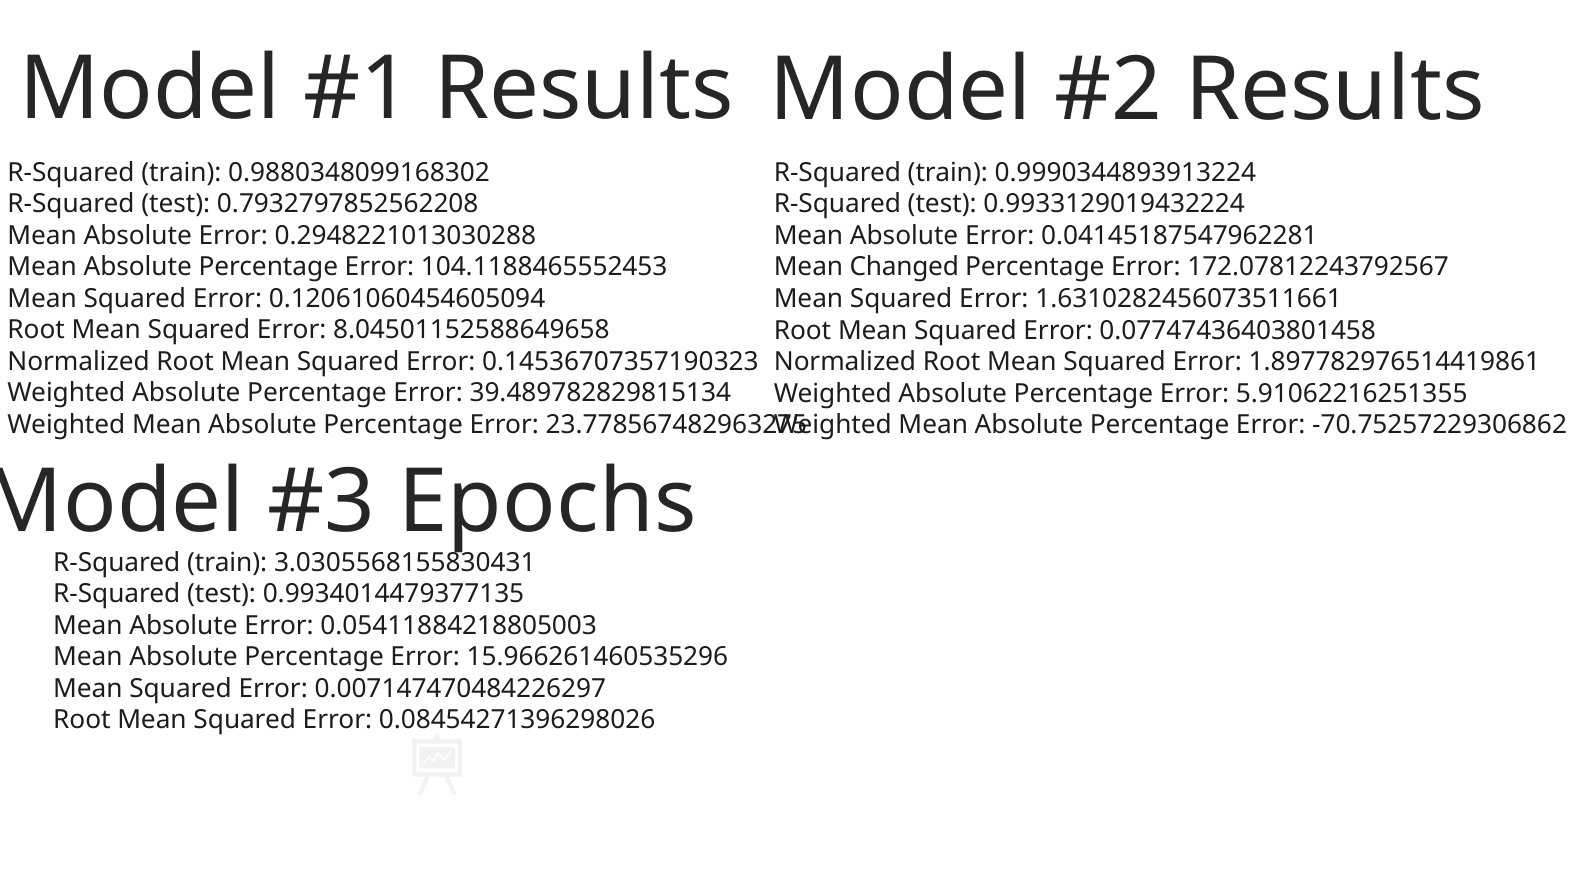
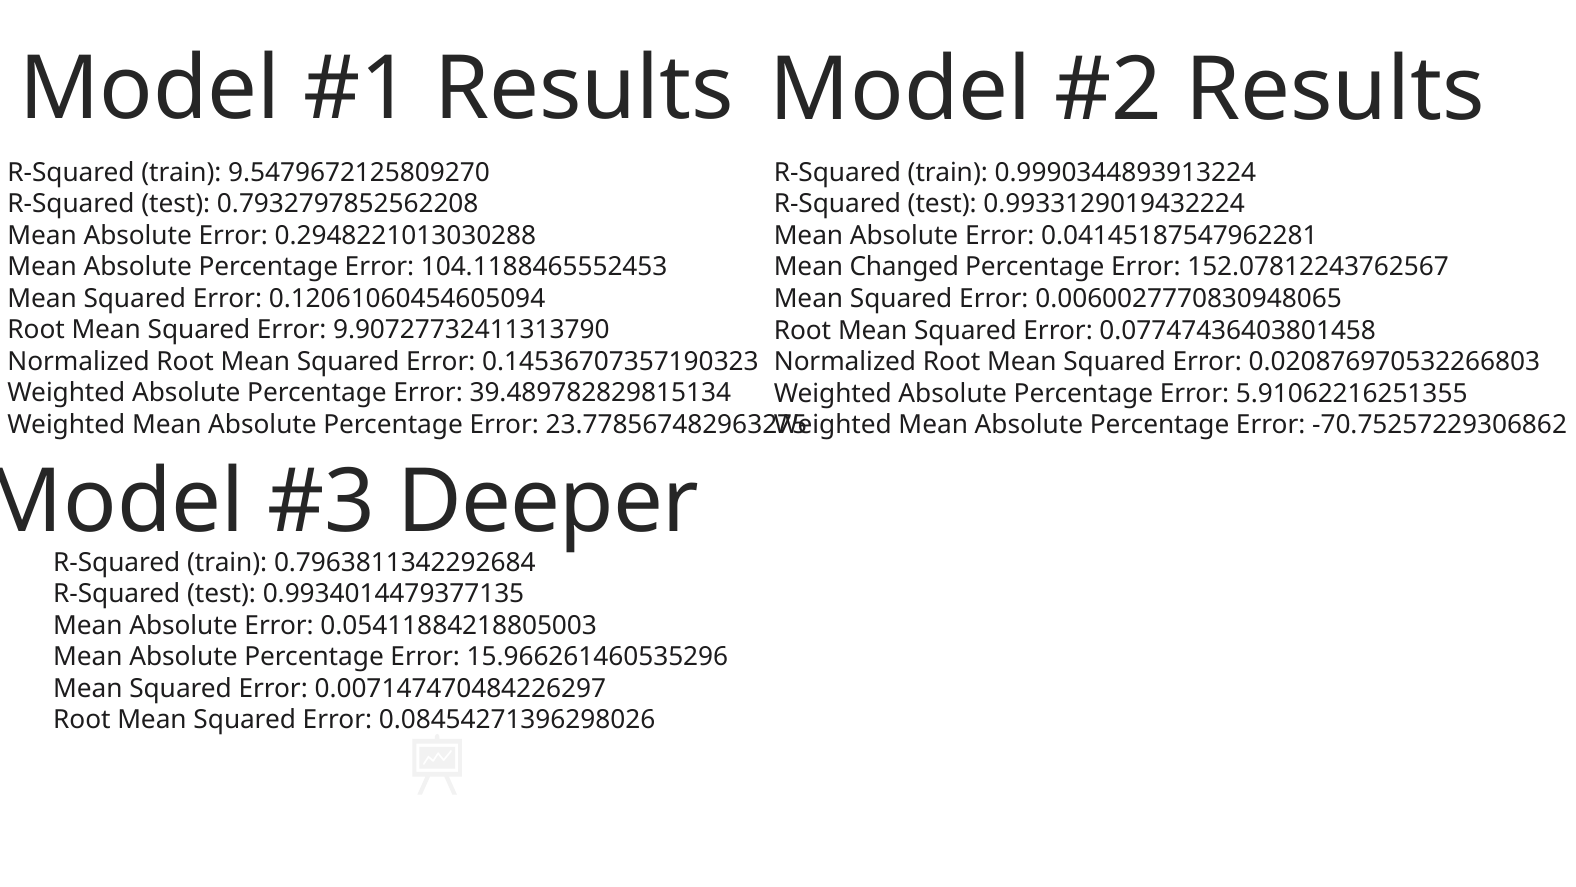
0.9880348099168302: 0.9880348099168302 -> 9.5479672125809270
172.07812243792567: 172.07812243792567 -> 152.07812243762567
1.6310282456073511661: 1.6310282456073511661 -> 0.0060027770830948065
8.04501152588649658: 8.04501152588649658 -> 9.90727732411313790
1.897782976514419861: 1.897782976514419861 -> 0.020876970532266803
Epochs: Epochs -> Deeper
3.0305568155830431: 3.0305568155830431 -> 0.7963811342292684
